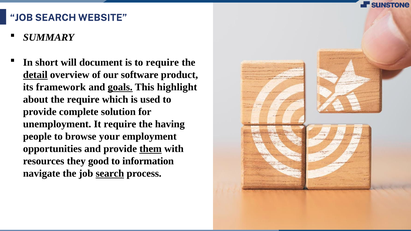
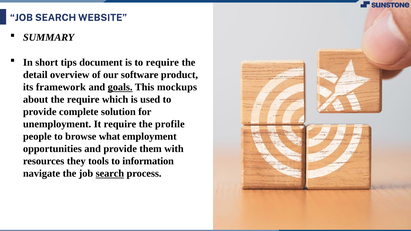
will: will -> tips
detail underline: present -> none
highlight: highlight -> mockups
having: having -> profile
your: your -> what
them underline: present -> none
good: good -> tools
